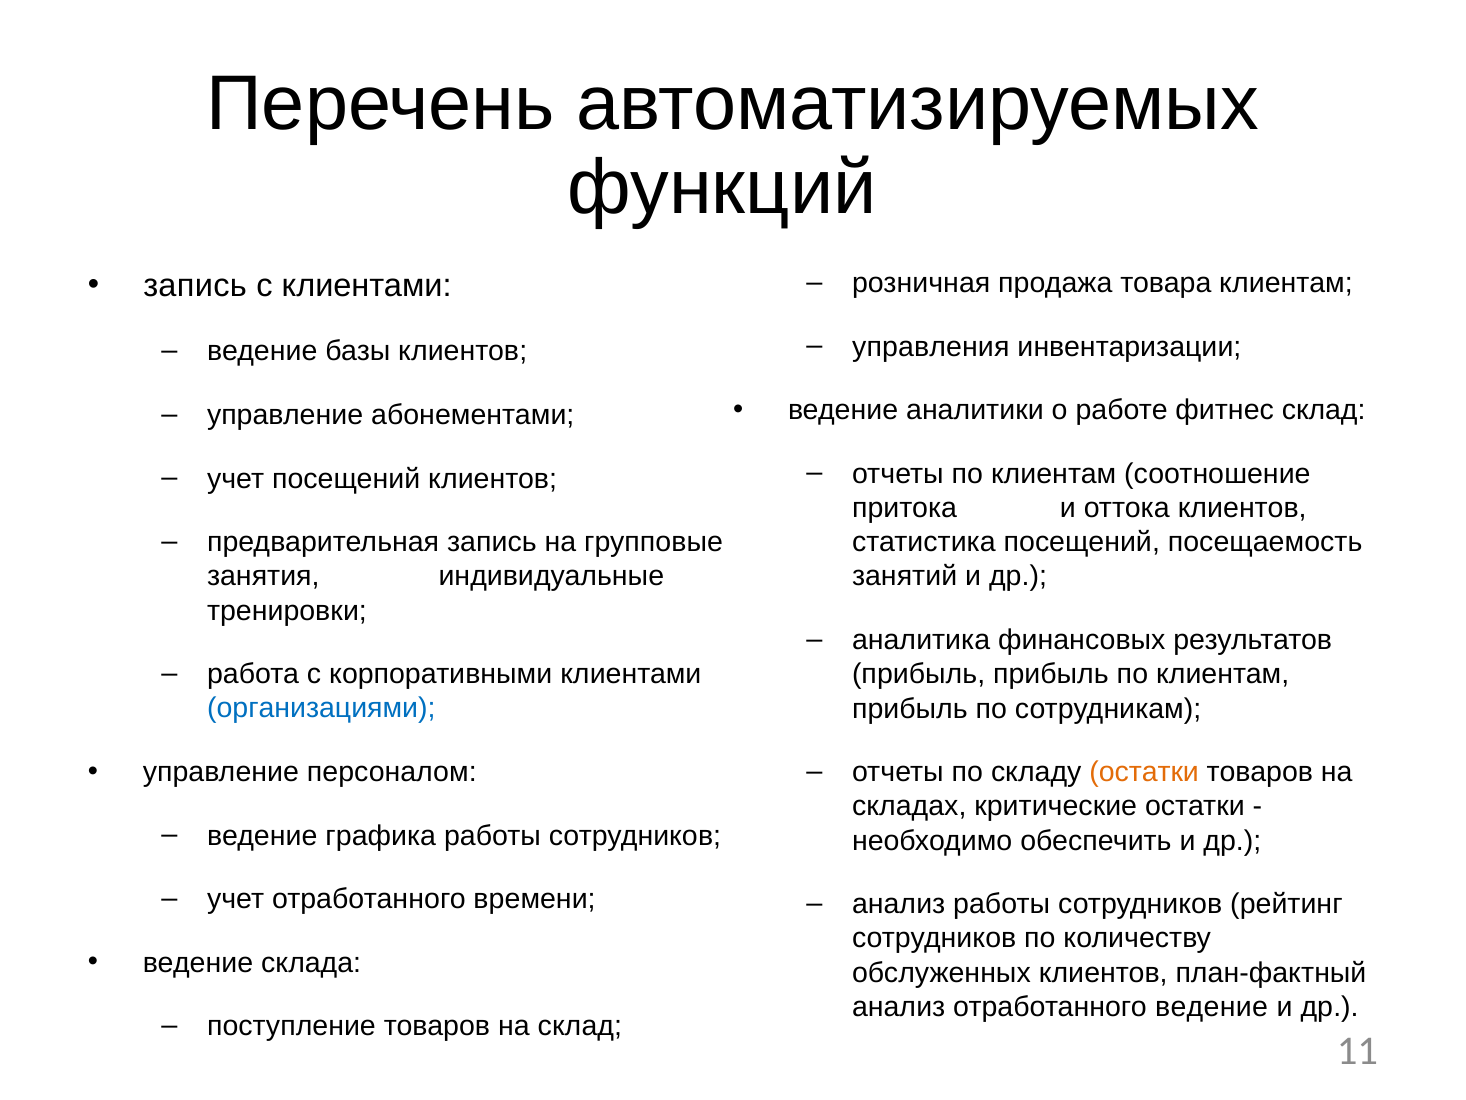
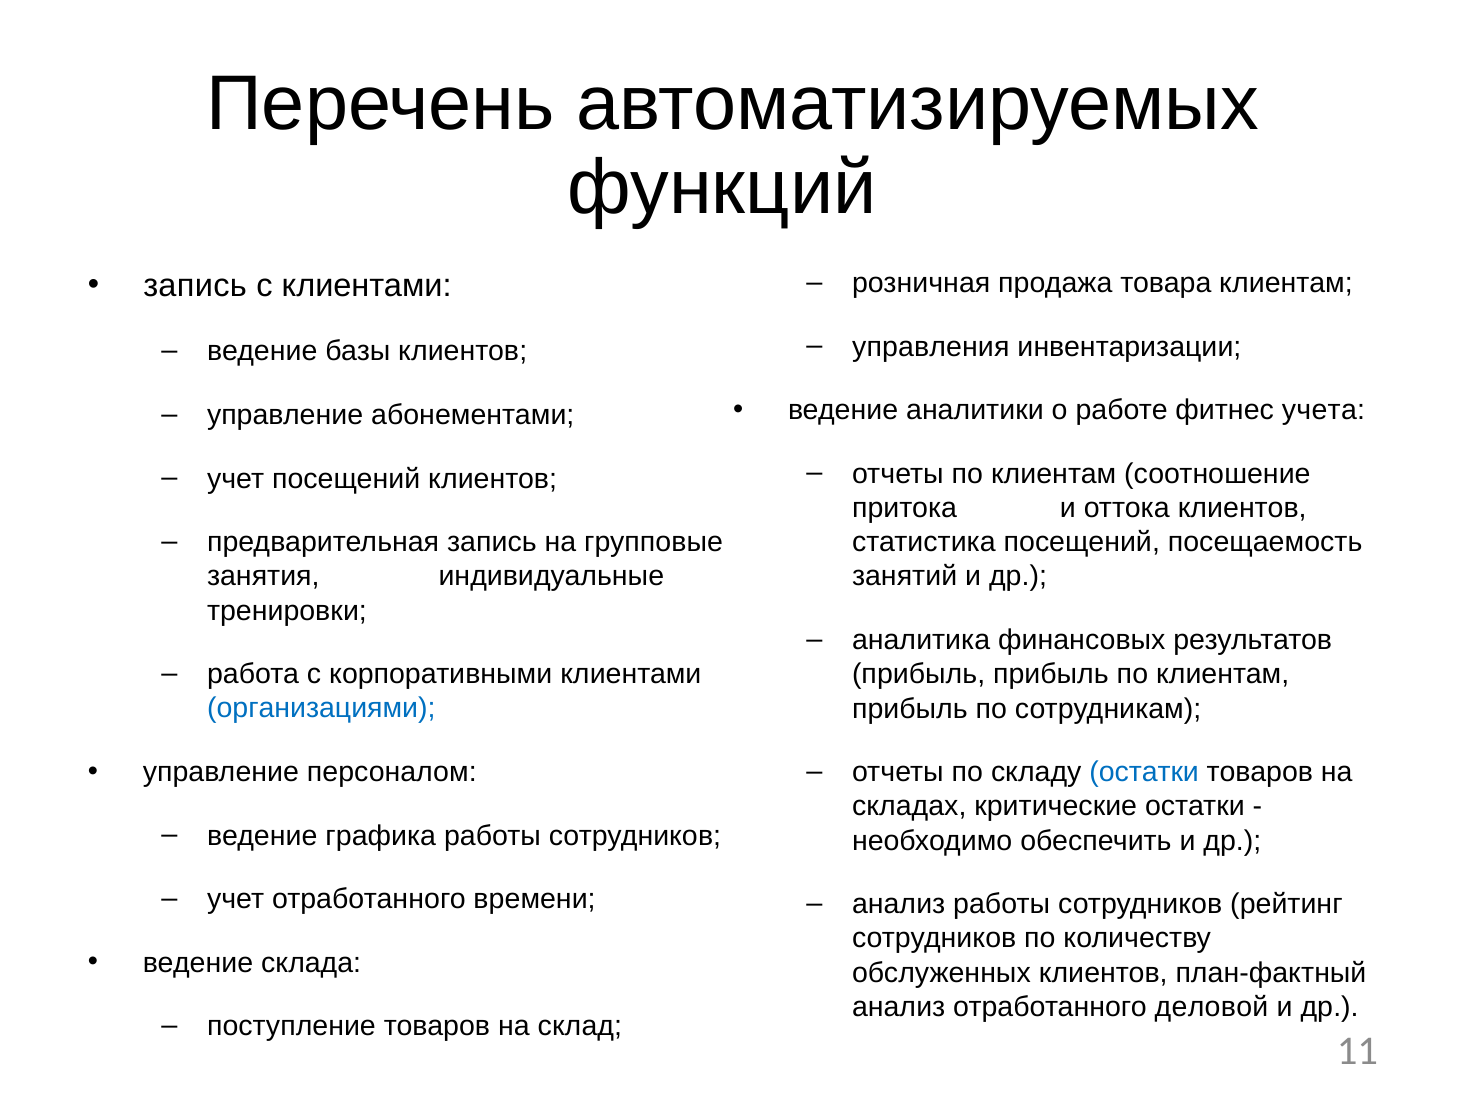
фитнес склад: склад -> учета
остатки at (1144, 772) colour: orange -> blue
отработанного ведение: ведение -> деловой
